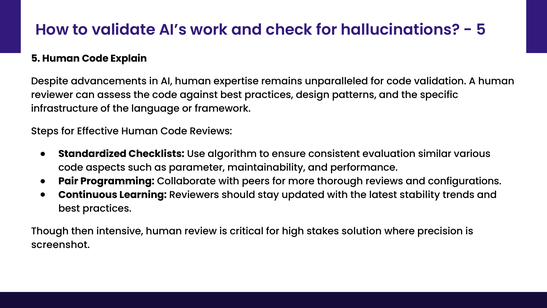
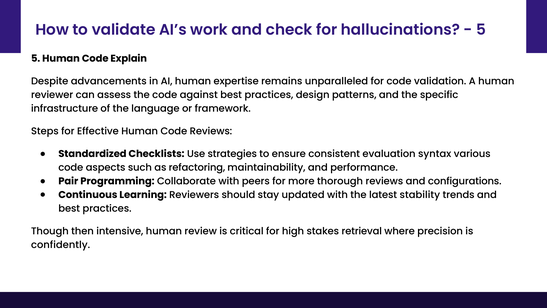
algorithm: algorithm -> strategies
similar: similar -> syntax
parameter: parameter -> refactoring
solution: solution -> retrieval
screenshot: screenshot -> confidently
